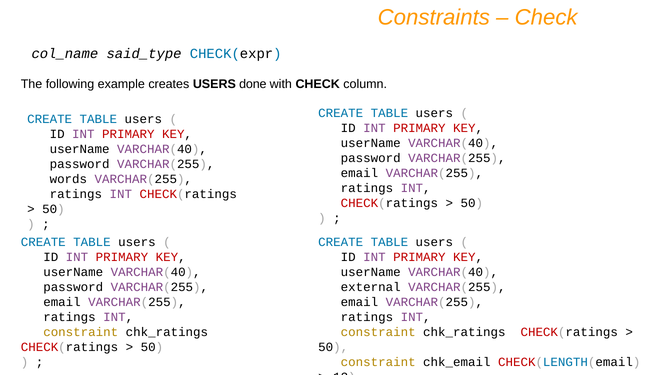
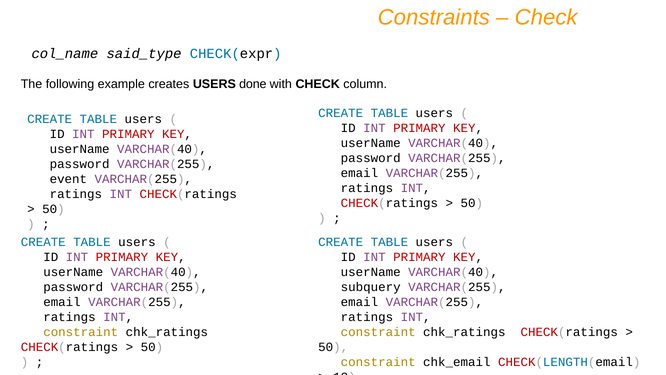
words: words -> event
external: external -> subquery
